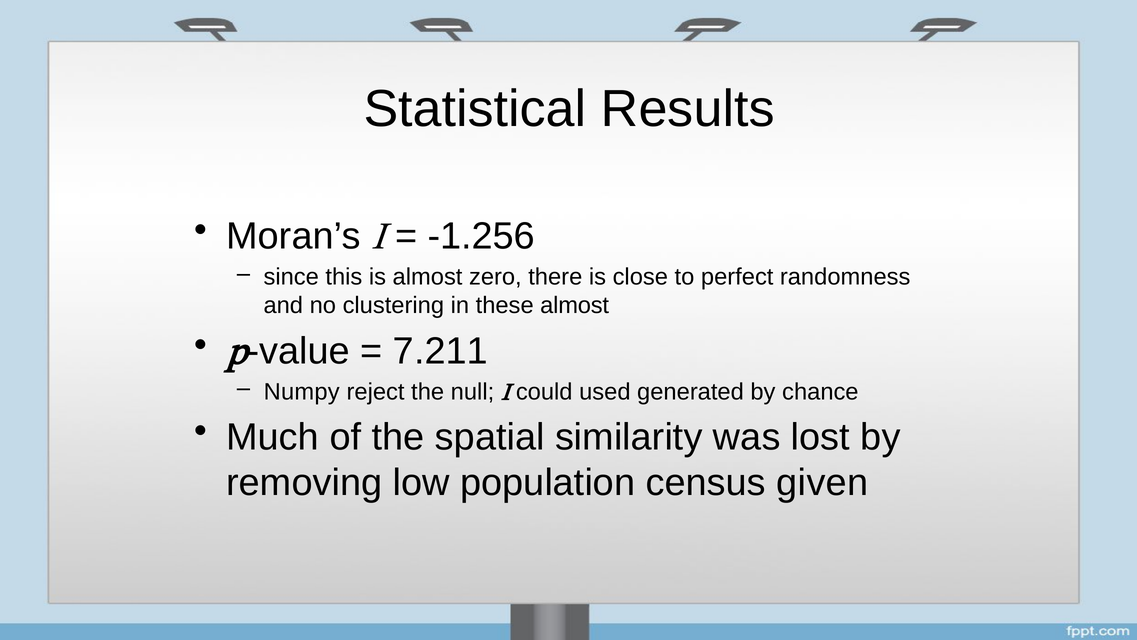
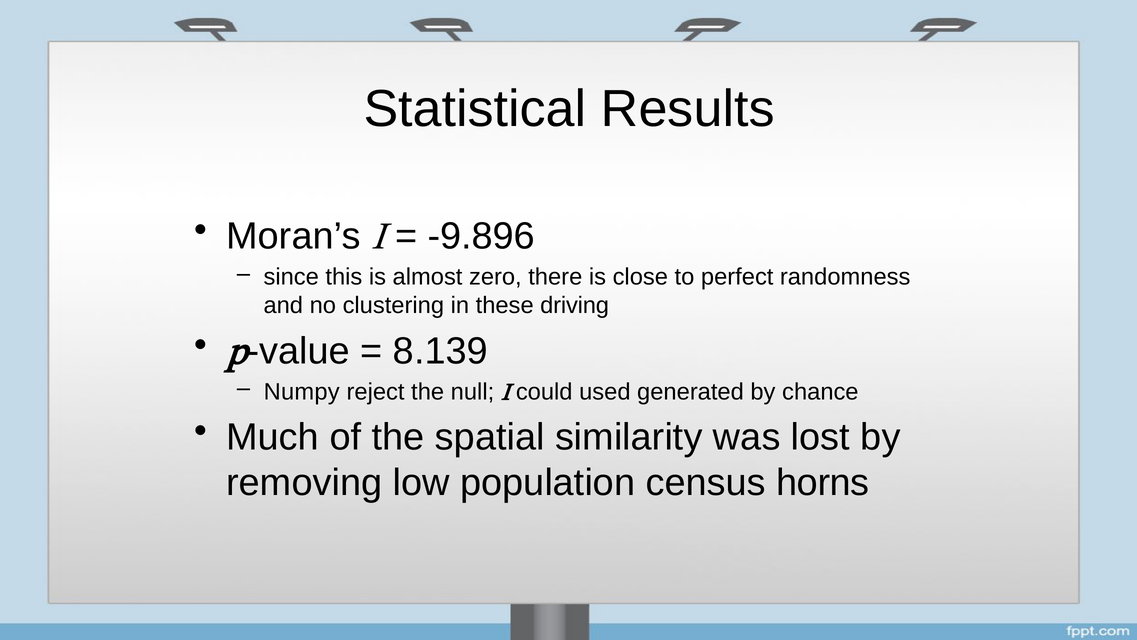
-1.256: -1.256 -> -9.896
these almost: almost -> driving
7.211: 7.211 -> 8.139
given: given -> horns
